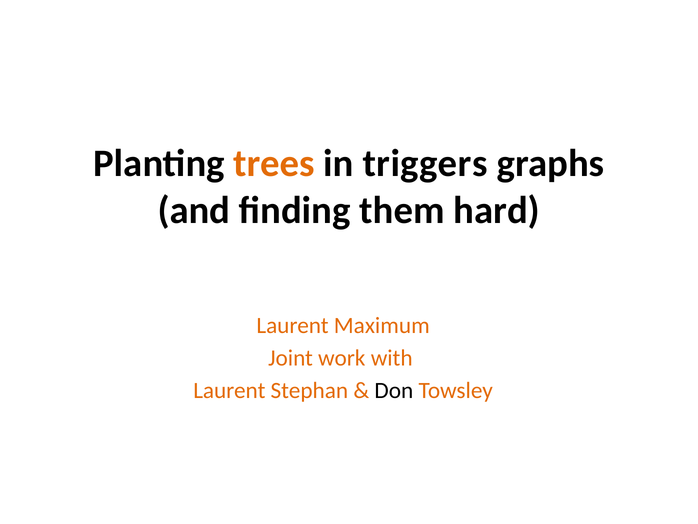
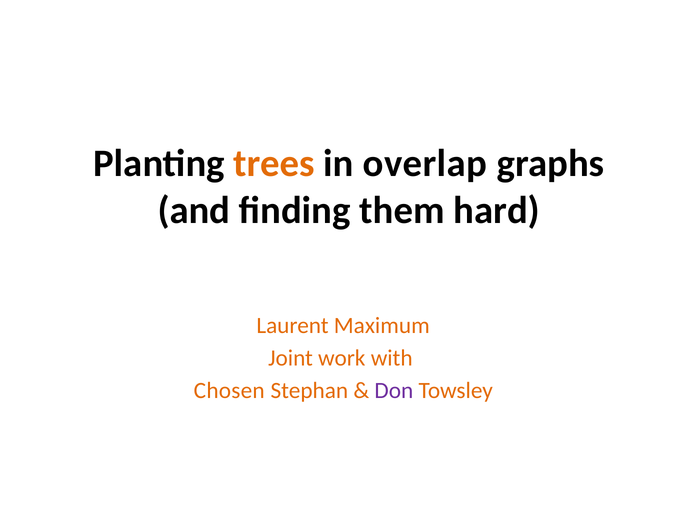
triggers: triggers -> overlap
Laurent at (229, 390): Laurent -> Chosen
Don colour: black -> purple
